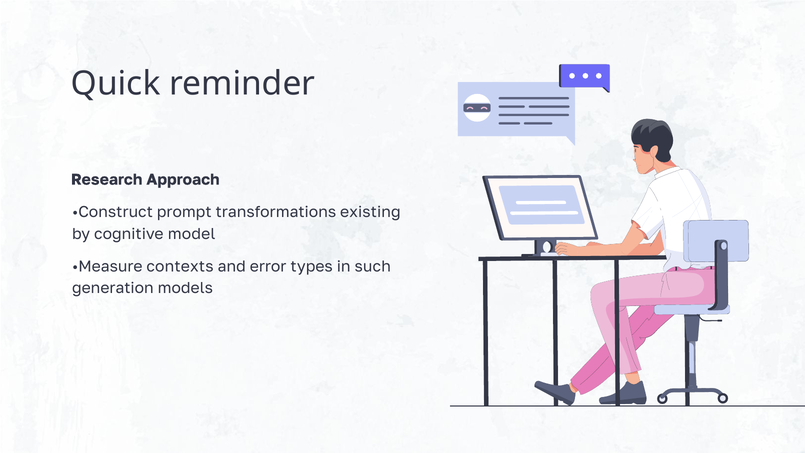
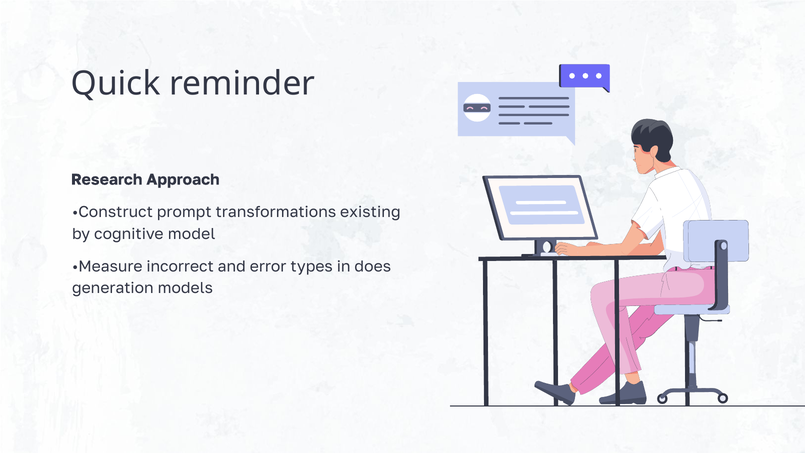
contexts: contexts -> incorrect
such: such -> does
